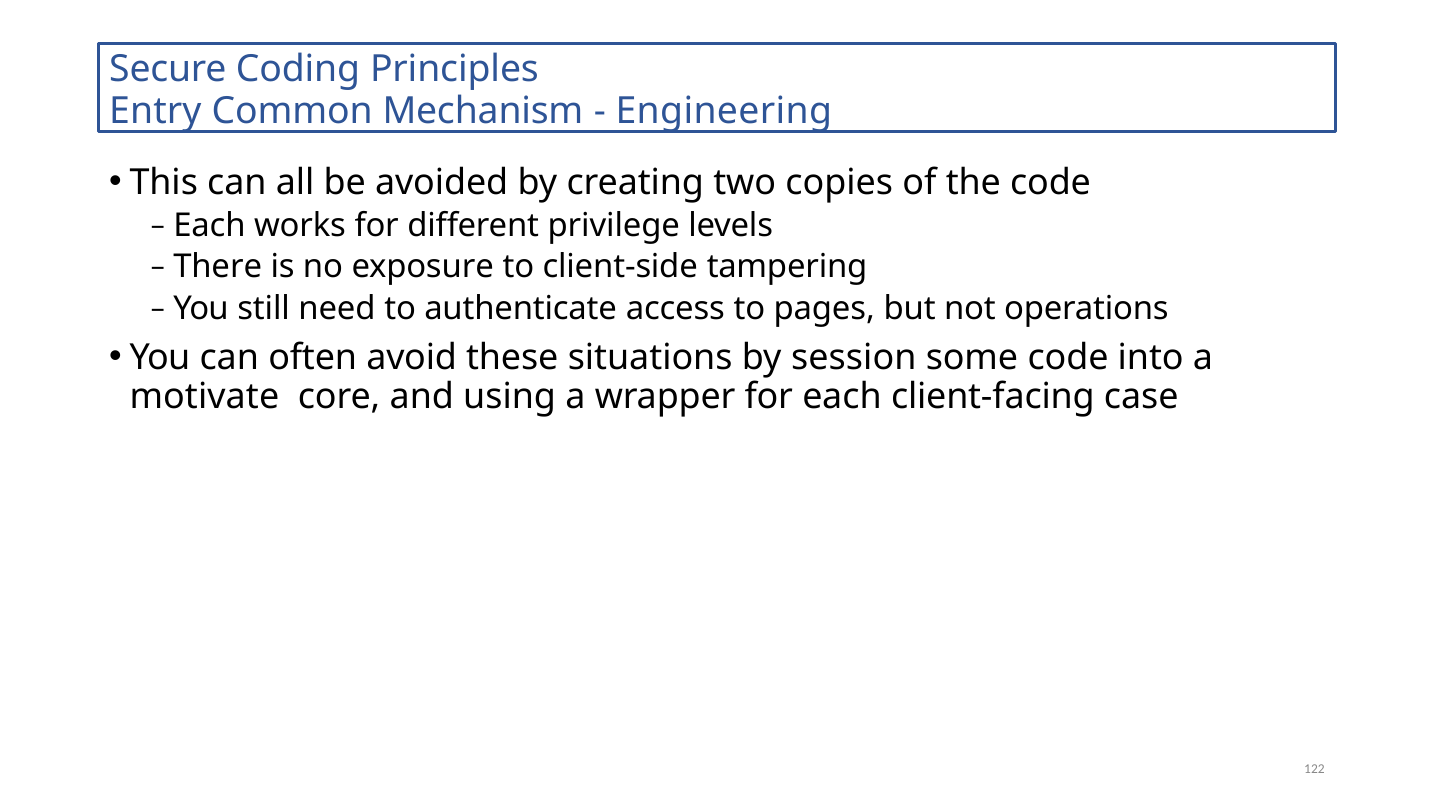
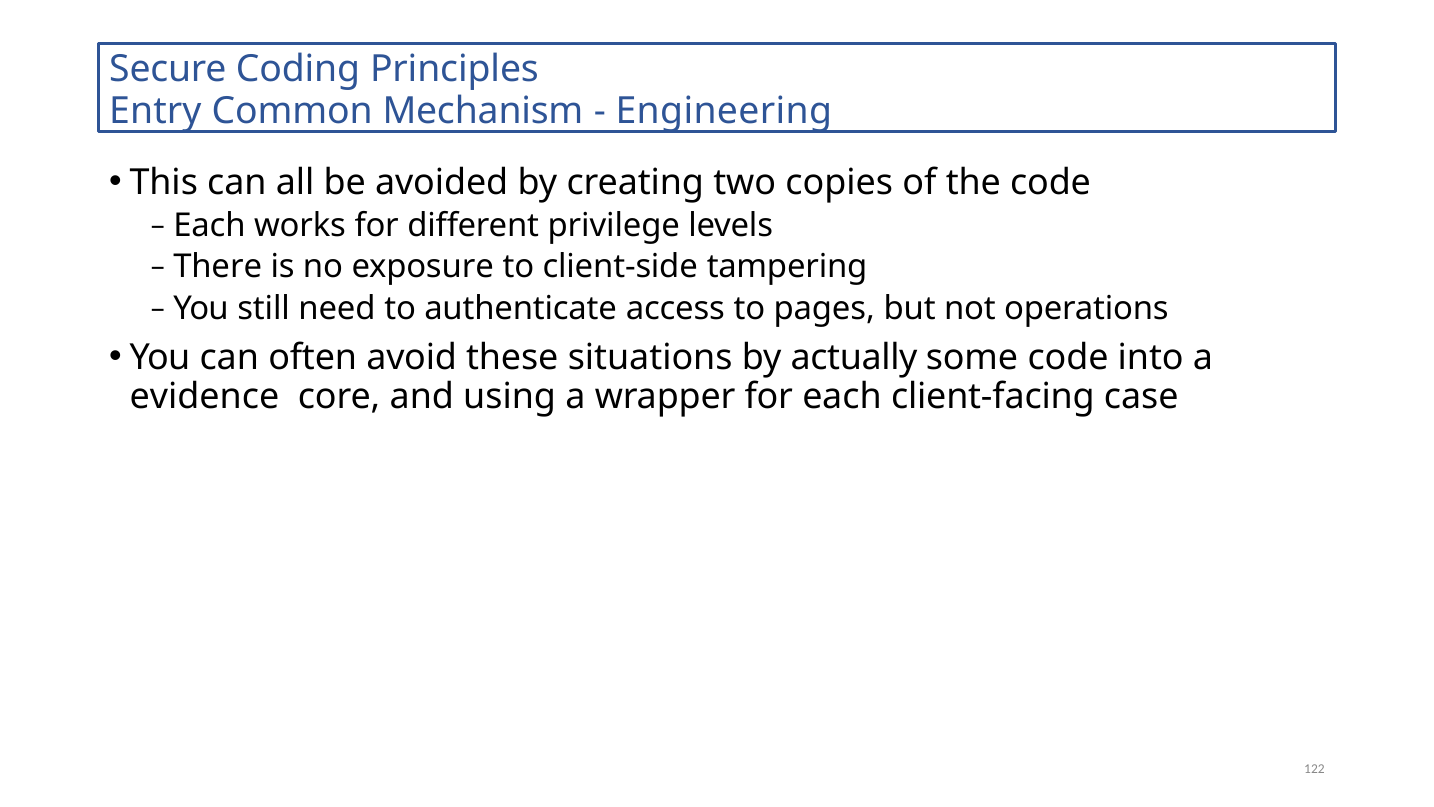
session: session -> actually
motivate: motivate -> evidence
